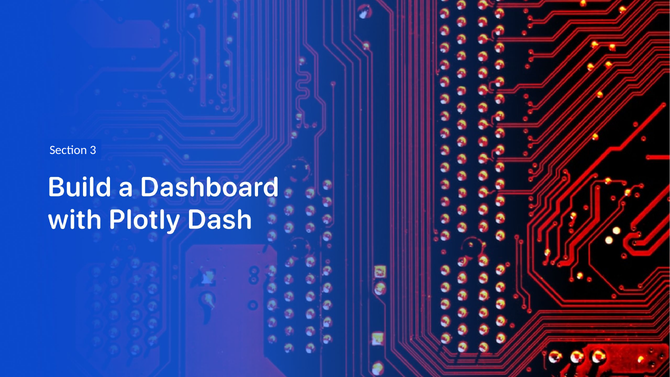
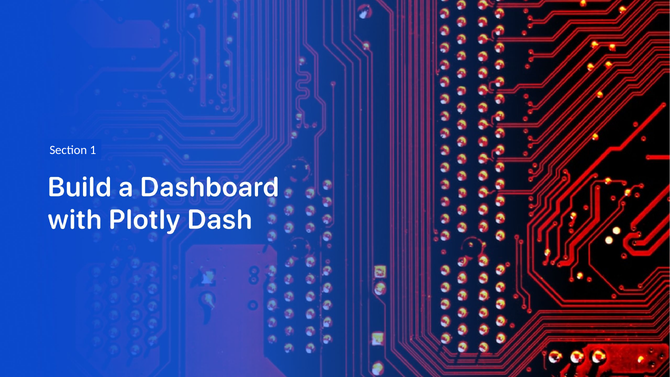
3: 3 -> 1
